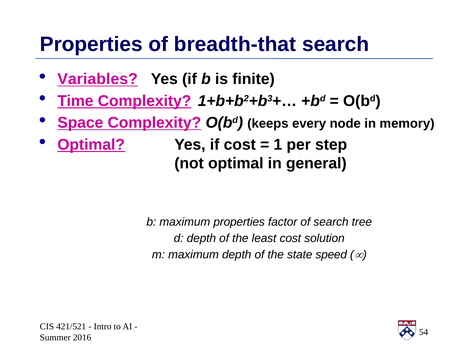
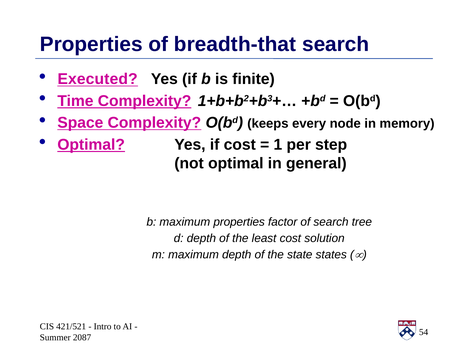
Variables: Variables -> Executed
speed: speed -> states
2016: 2016 -> 2087
